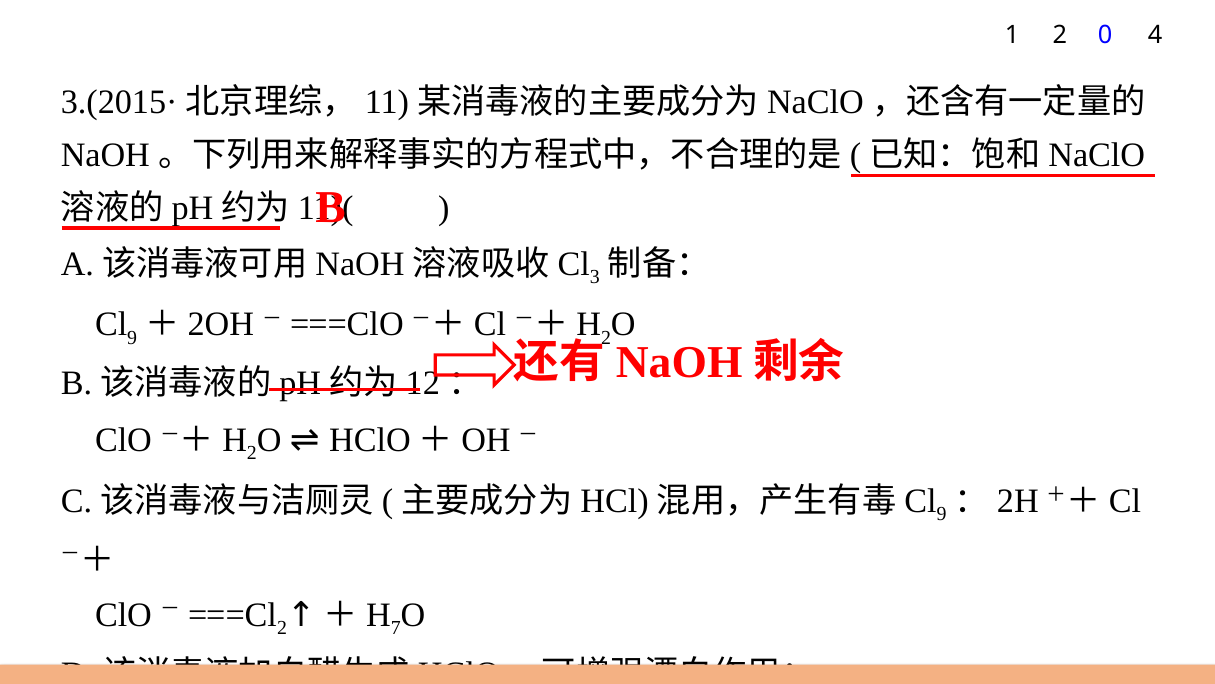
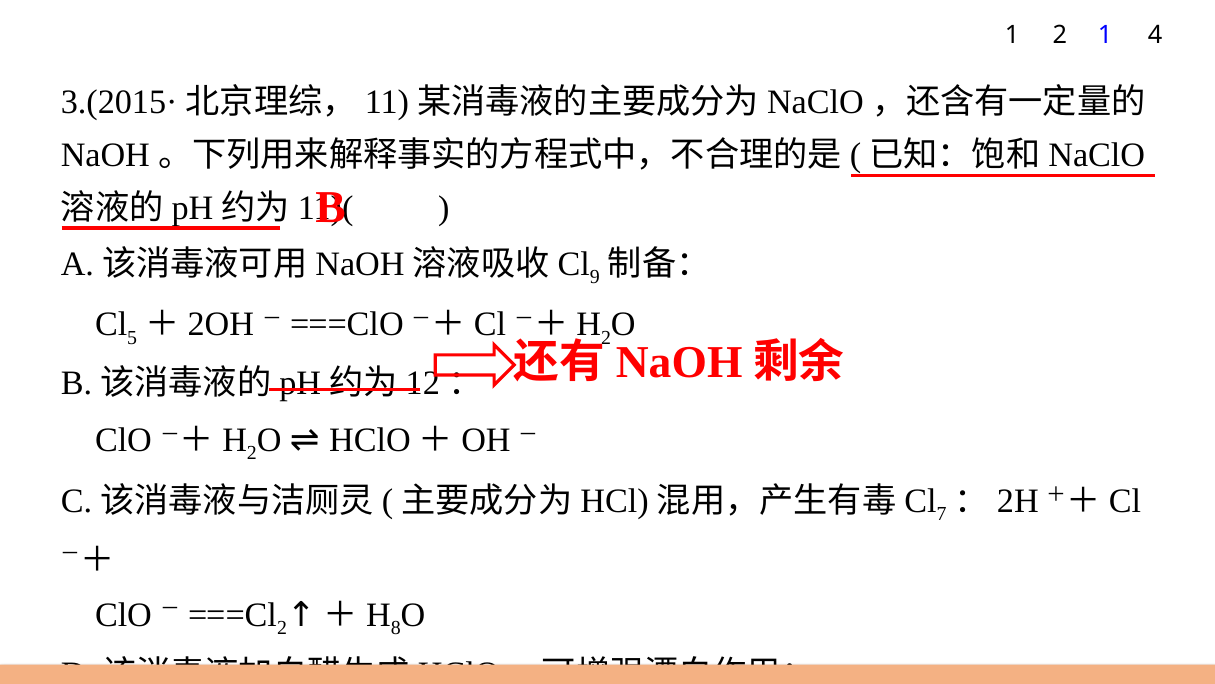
2 0: 0 -> 1
3 at (595, 277): 3 -> 9
9 at (132, 338): 9 -> 5
9 at (942, 514): 9 -> 7
7: 7 -> 8
